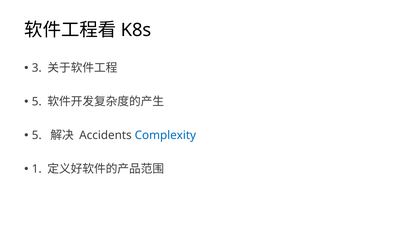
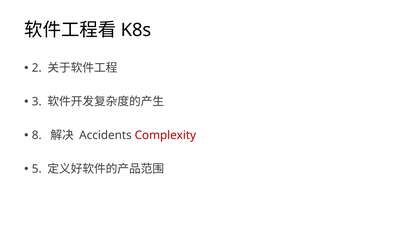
3: 3 -> 2
5 at (37, 101): 5 -> 3
5 at (37, 135): 5 -> 8
Complexity colour: blue -> red
1: 1 -> 5
